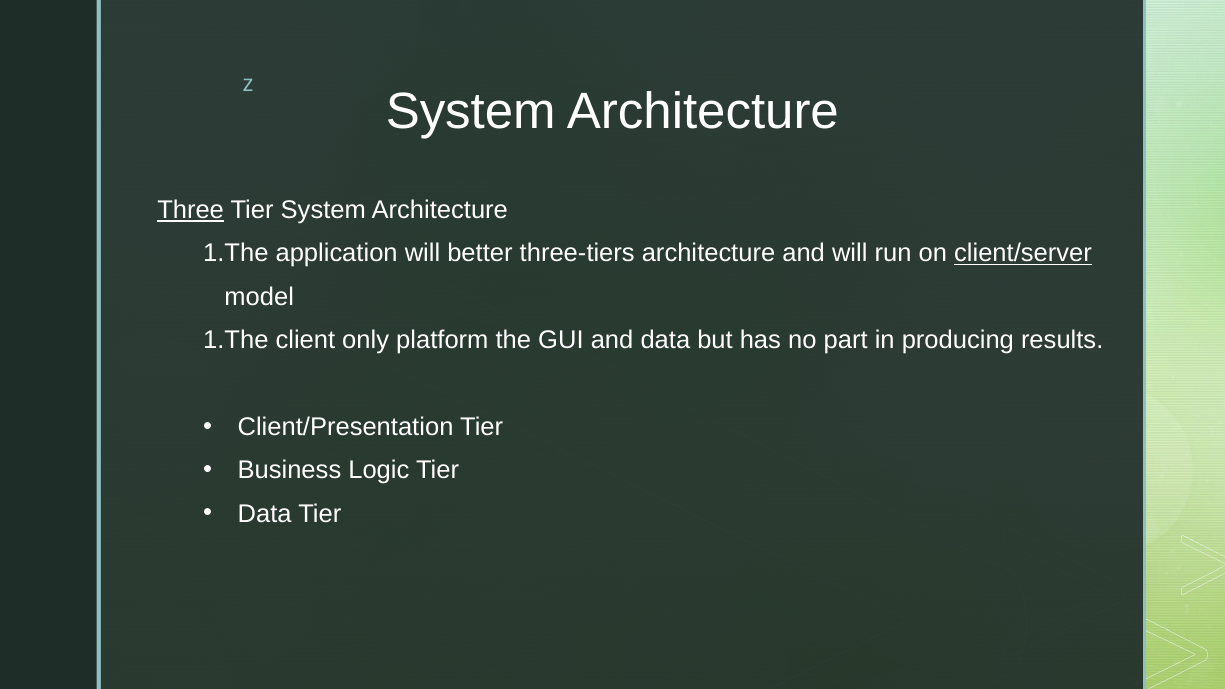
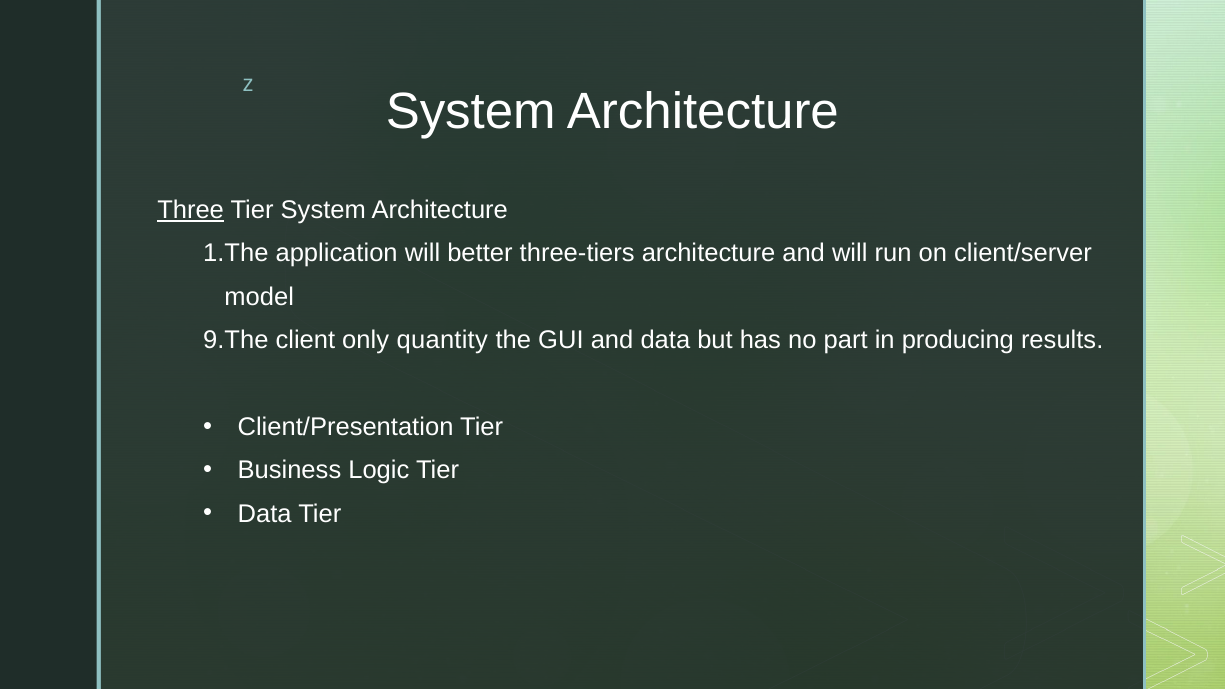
client/server underline: present -> none
1.The at (236, 340): 1.The -> 9.The
platform: platform -> quantity
